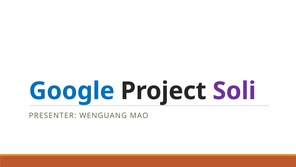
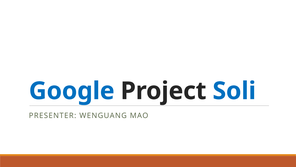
Soli colour: purple -> blue
